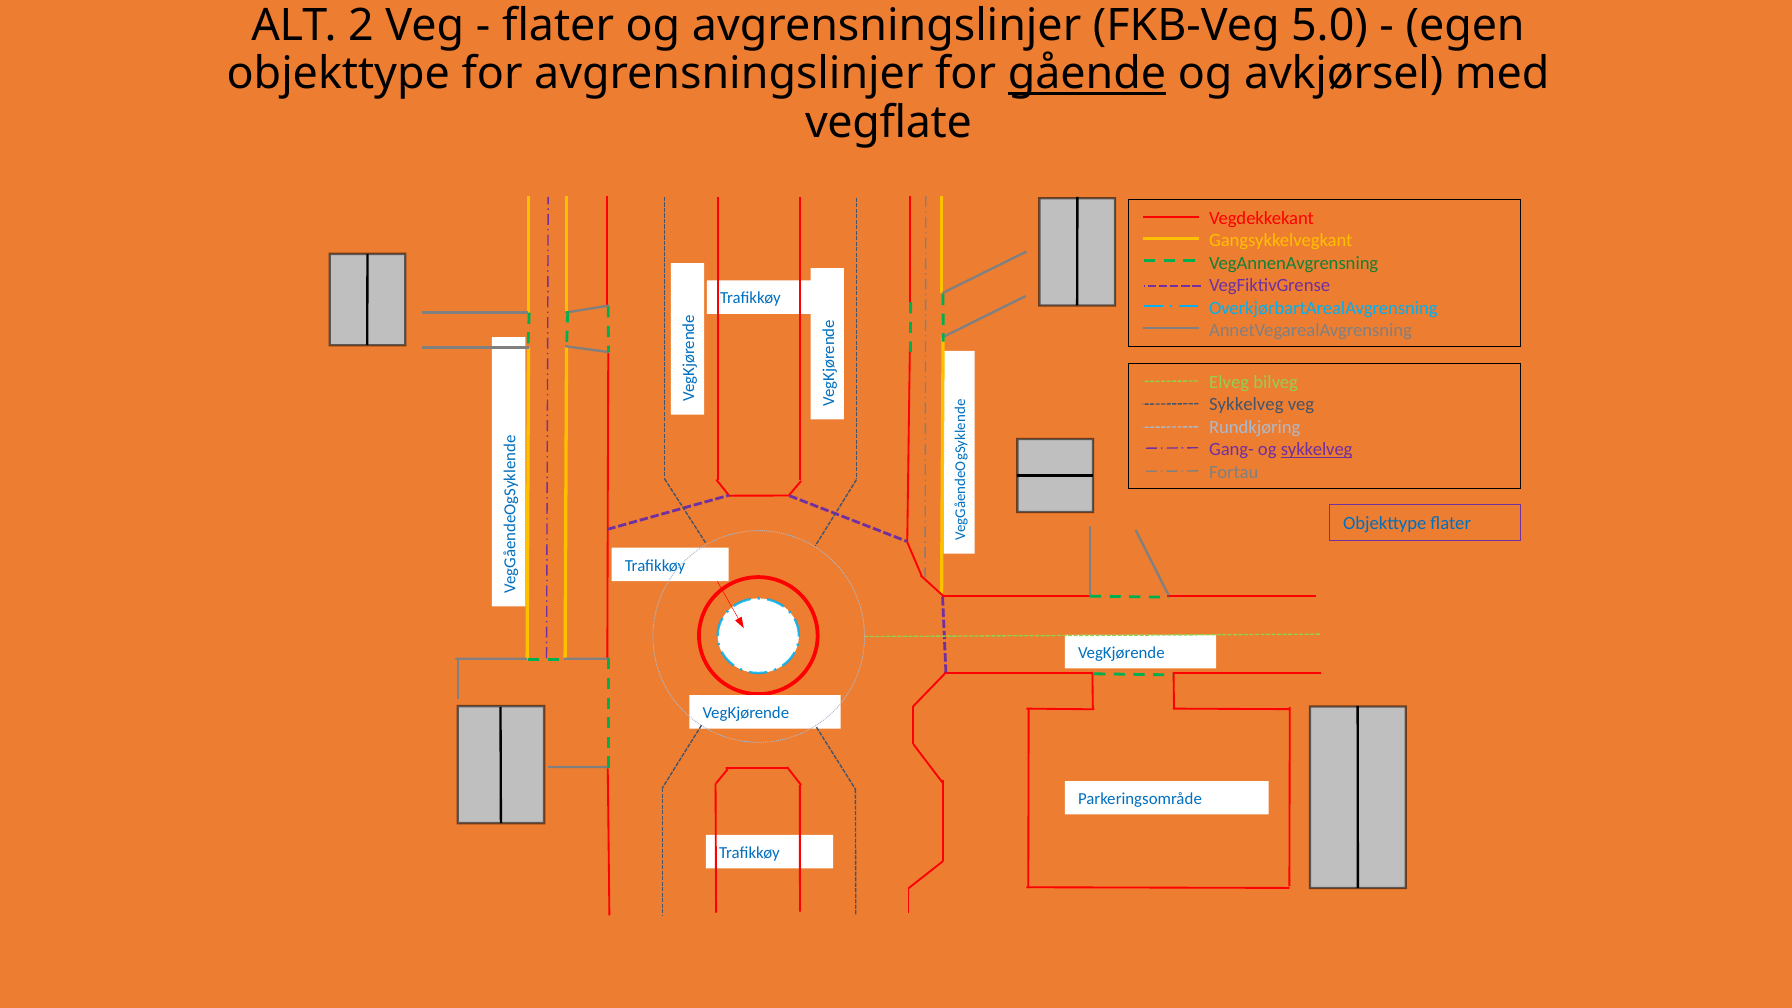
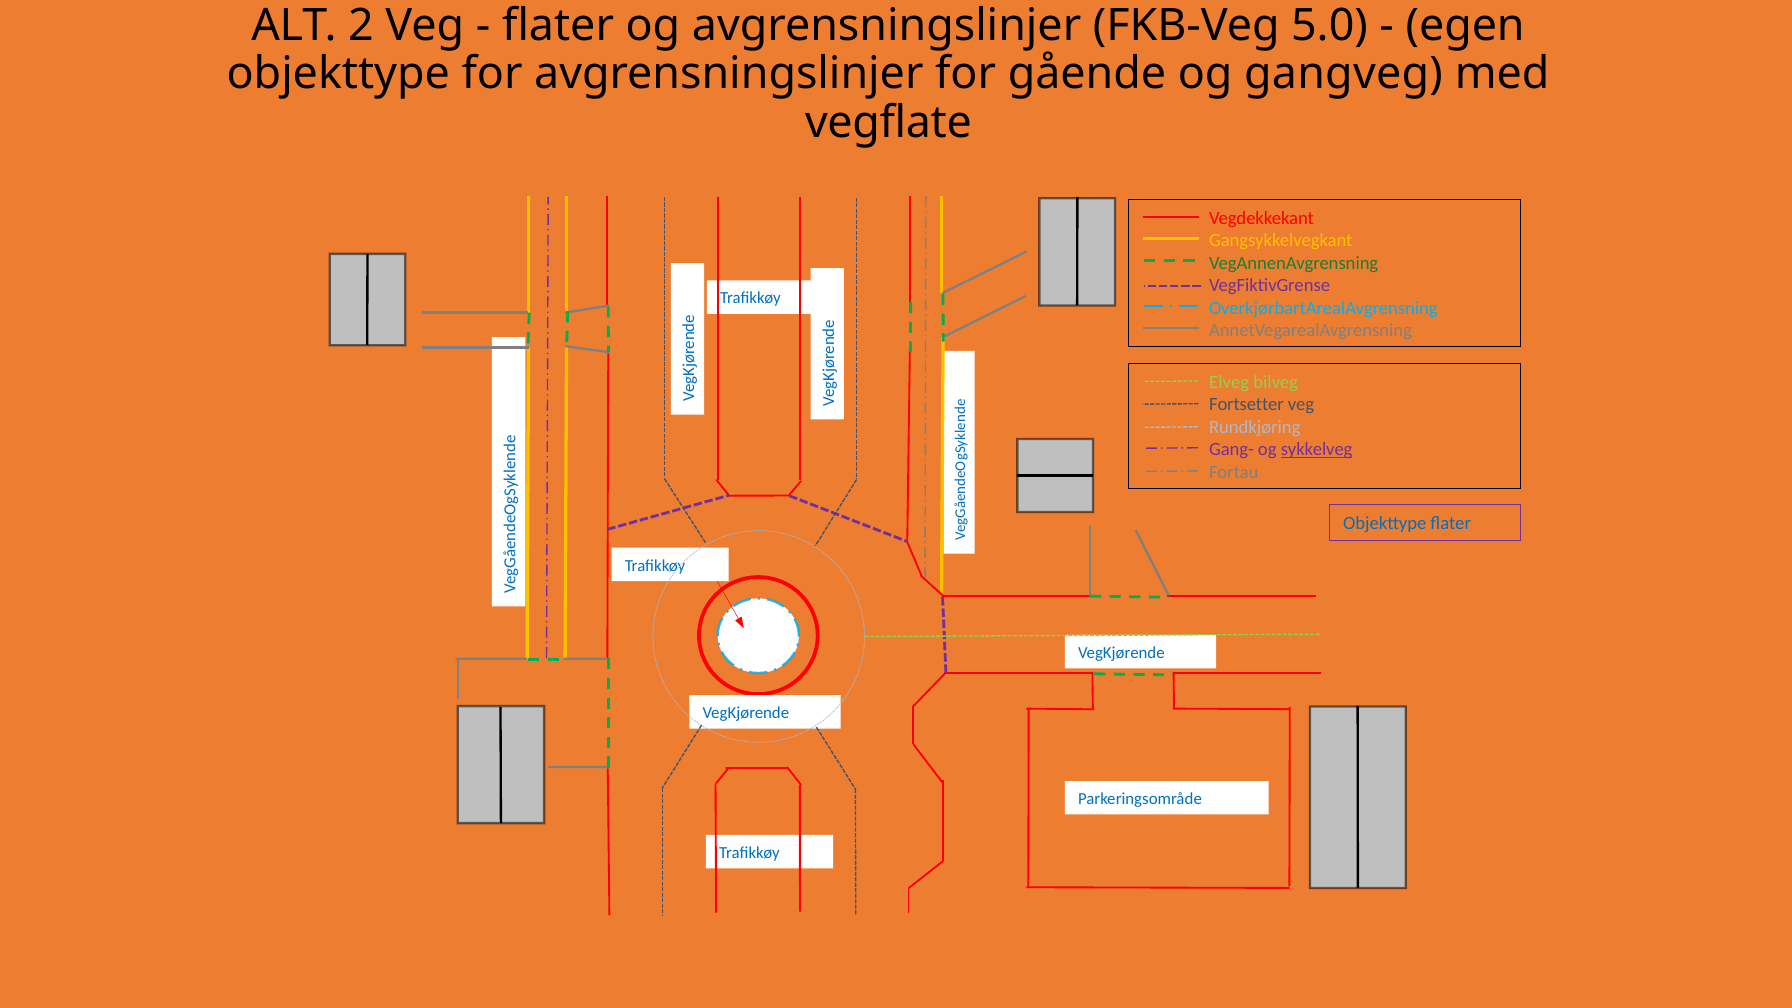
gående underline: present -> none
avkjørsel: avkjørsel -> gangveg
Sykkelveg at (1246, 405): Sykkelveg -> Fortsetter
